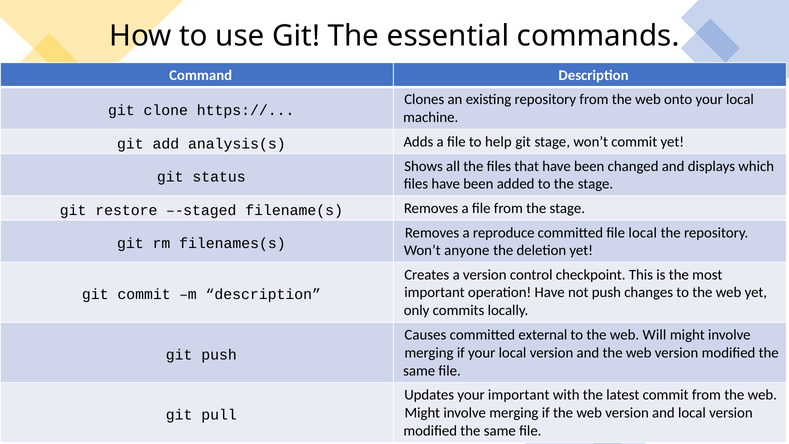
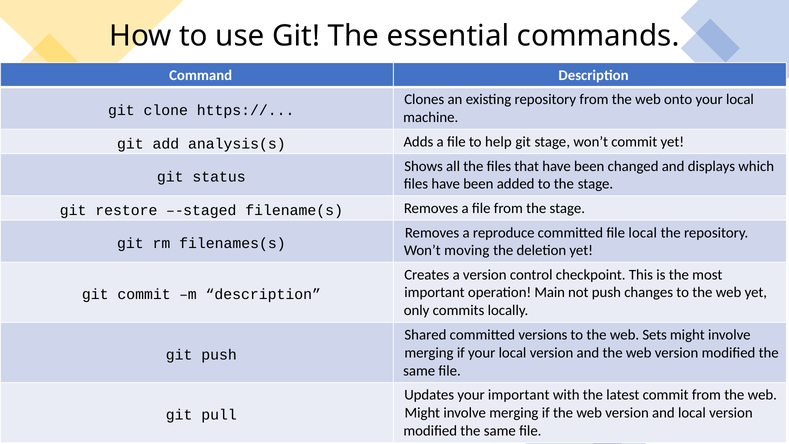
anyone: anyone -> moving
operation Have: Have -> Main
Causes: Causes -> Shared
external: external -> versions
Will: Will -> Sets
